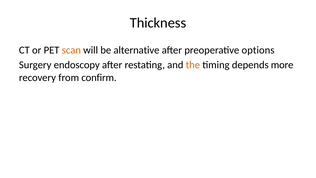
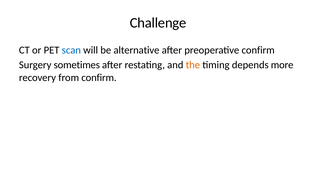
Thickness: Thickness -> Challenge
scan colour: orange -> blue
preoperative options: options -> confirm
endoscopy: endoscopy -> sometimes
